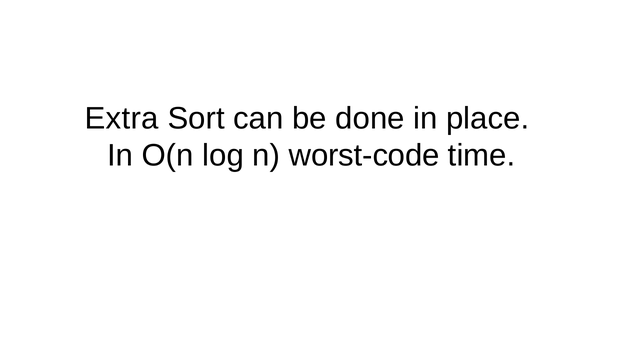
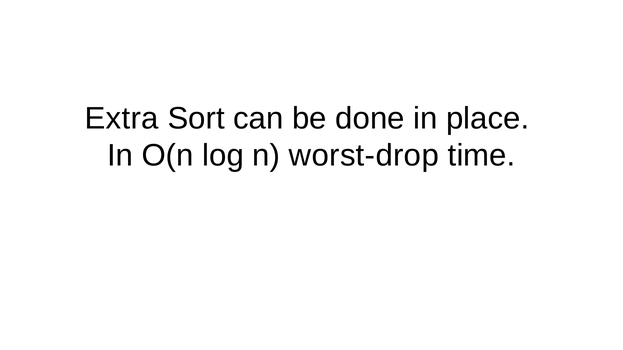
worst-code: worst-code -> worst-drop
